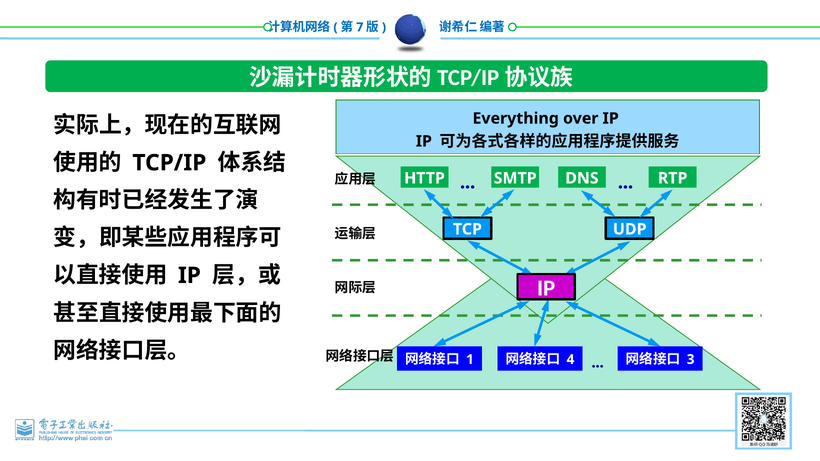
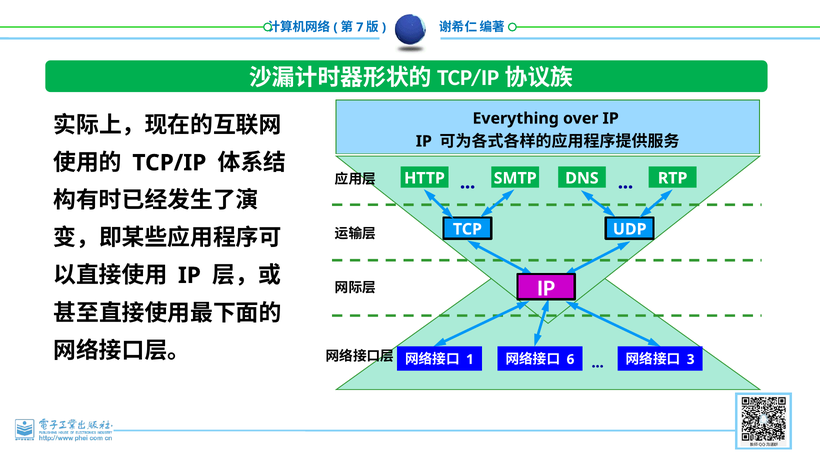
4: 4 -> 6
